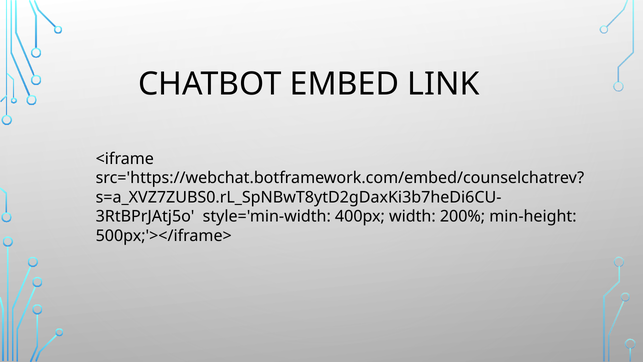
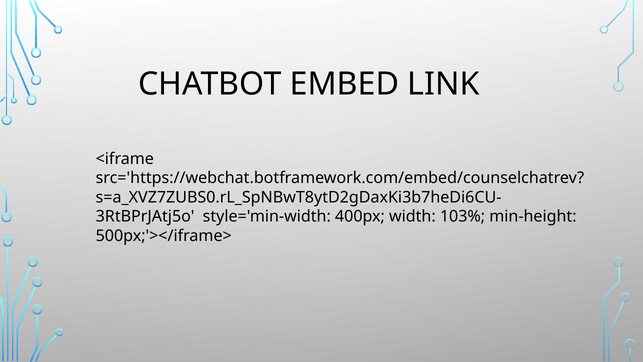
200%: 200% -> 103%
